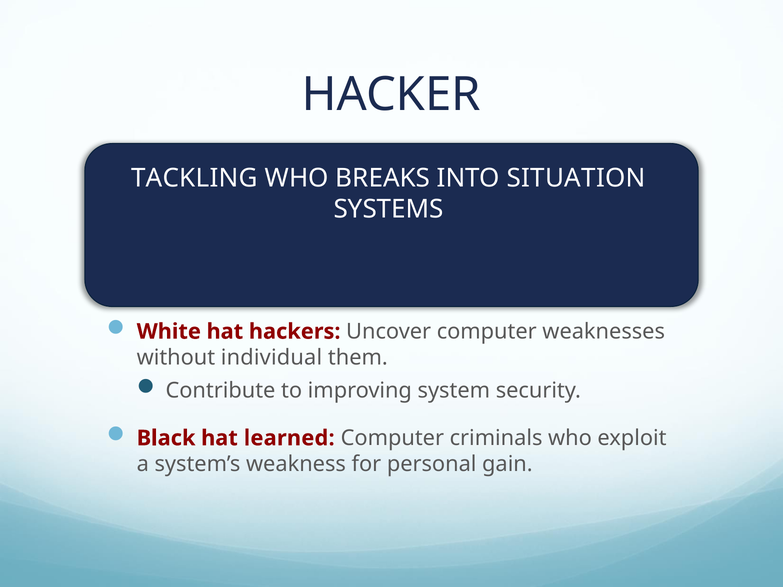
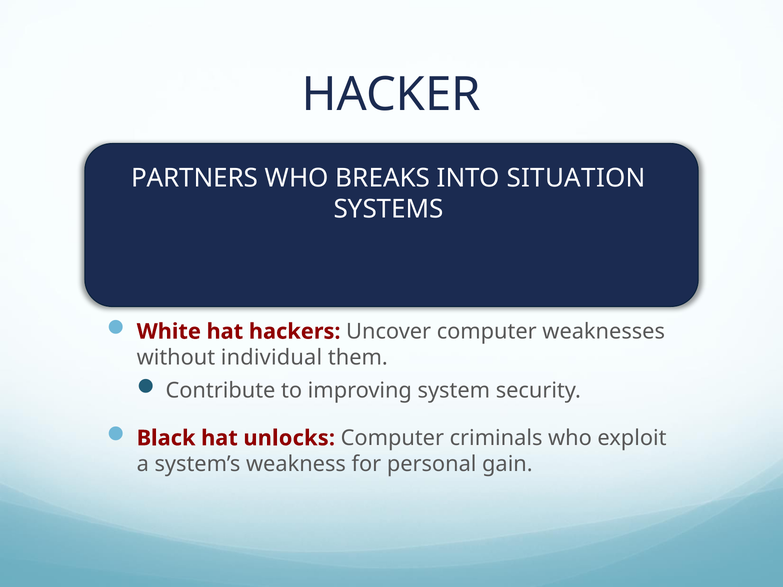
TACKLING: TACKLING -> PARTNERS
learned: learned -> unlocks
